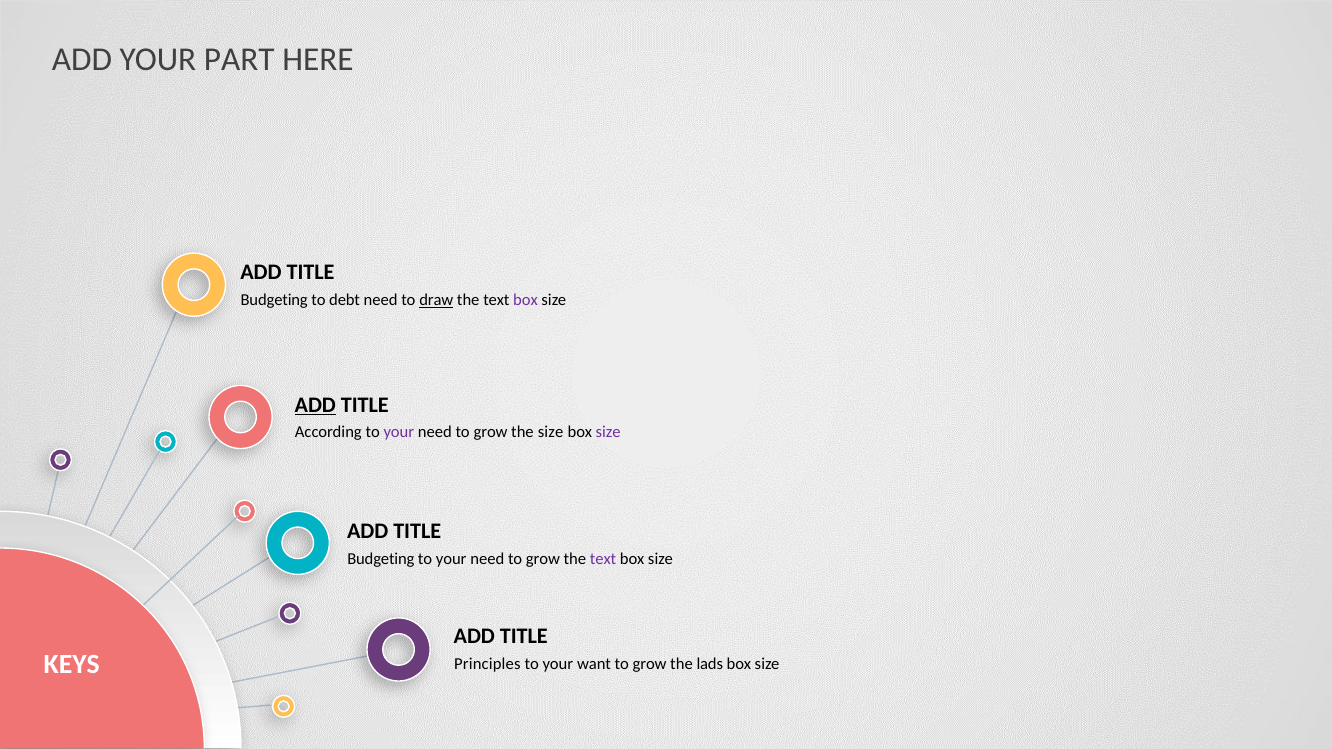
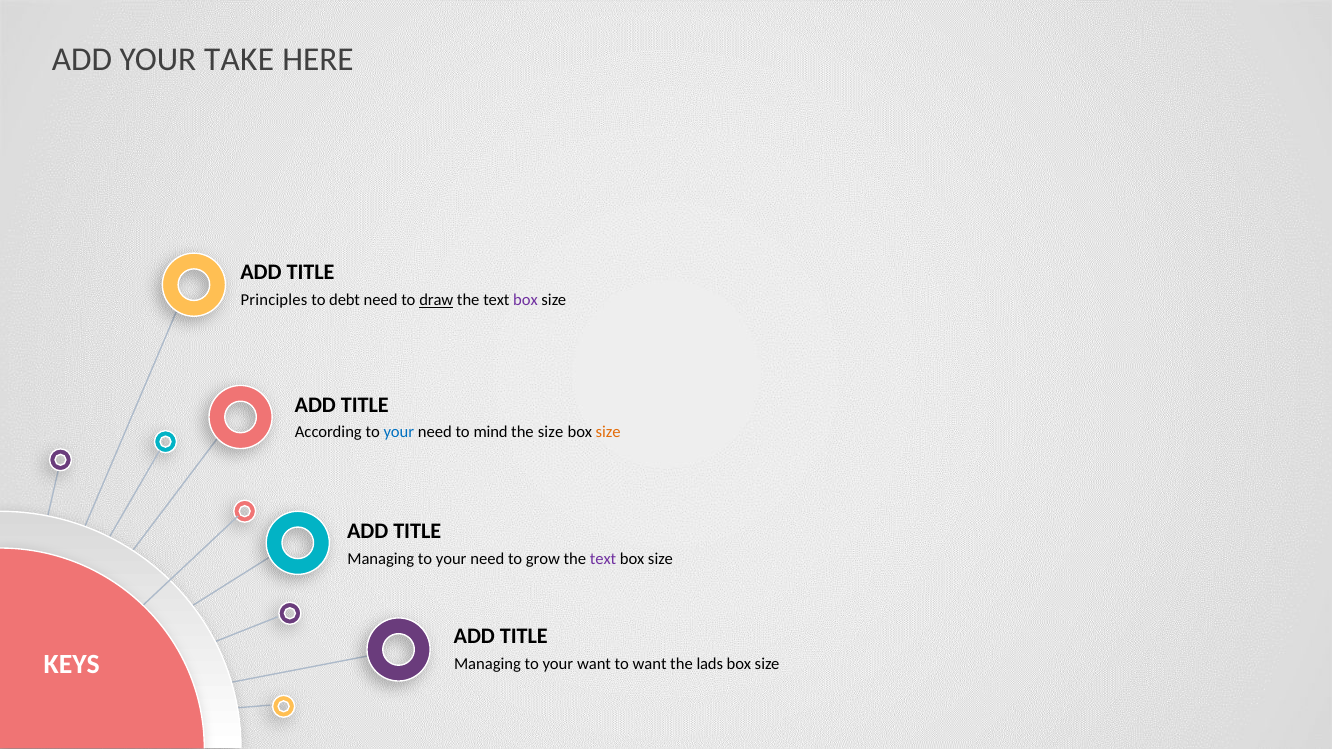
PART: PART -> TAKE
Budgeting at (274, 300): Budgeting -> Principles
ADD at (315, 405) underline: present -> none
your at (399, 432) colour: purple -> blue
grow at (491, 432): grow -> mind
size at (608, 432) colour: purple -> orange
Budgeting at (381, 559): Budgeting -> Managing
Principles at (487, 664): Principles -> Managing
grow at (650, 664): grow -> want
